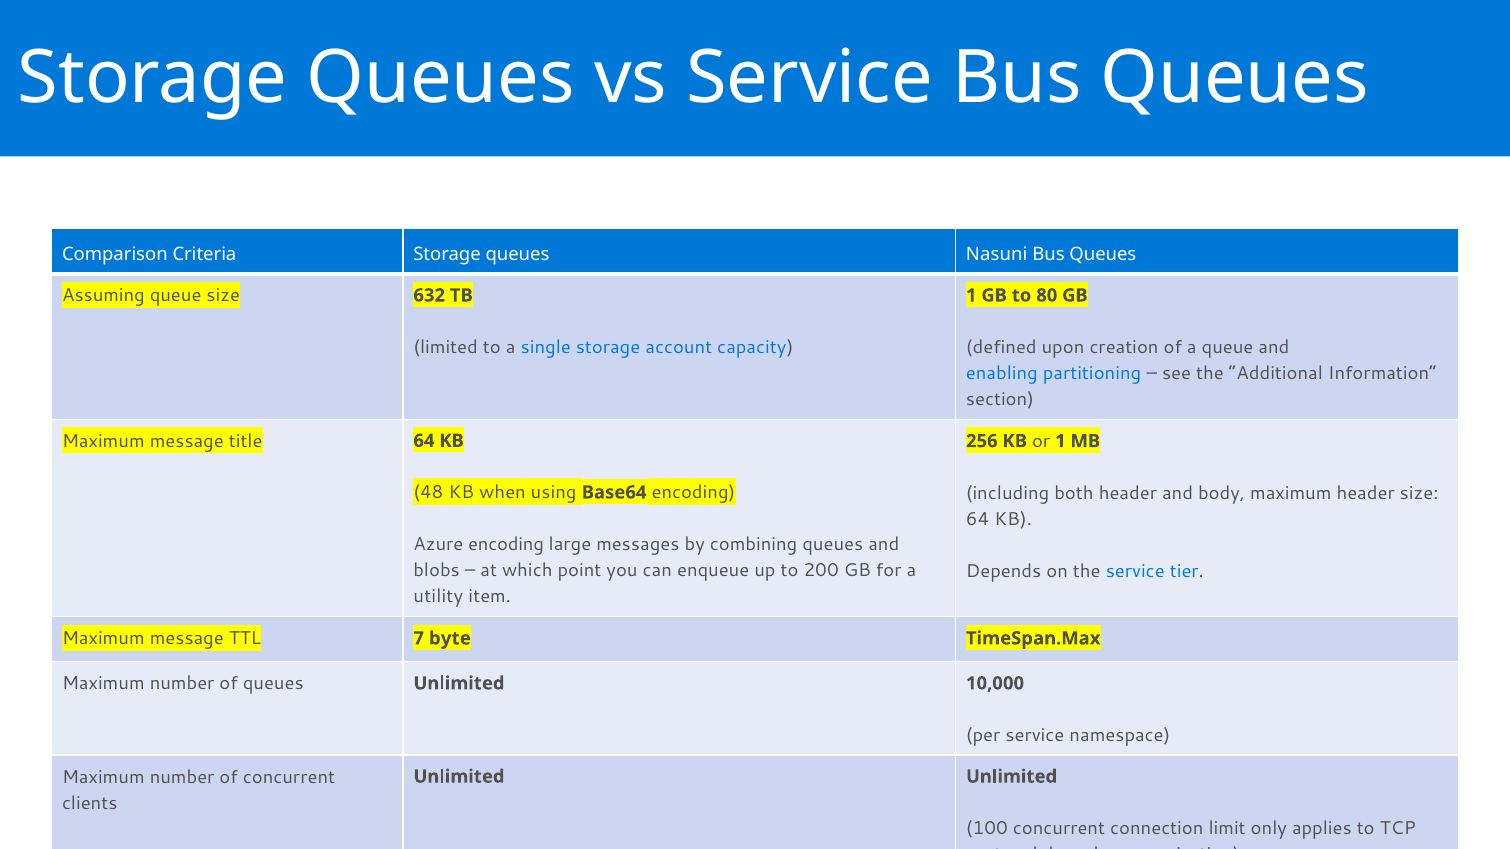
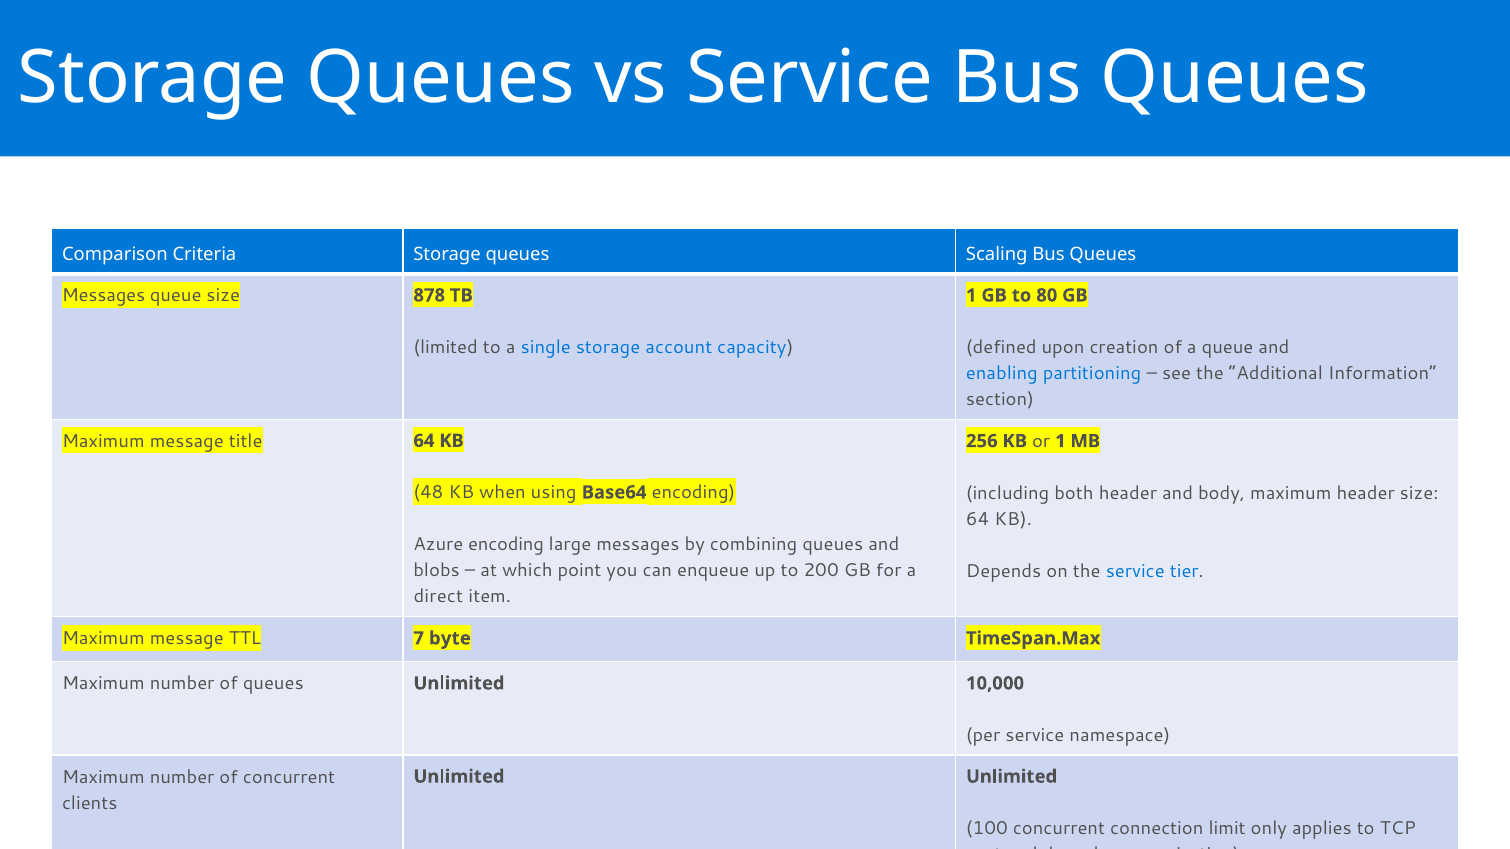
Nasuni: Nasuni -> Scaling
Assuming at (103, 296): Assuming -> Messages
632: 632 -> 878
utility: utility -> direct
